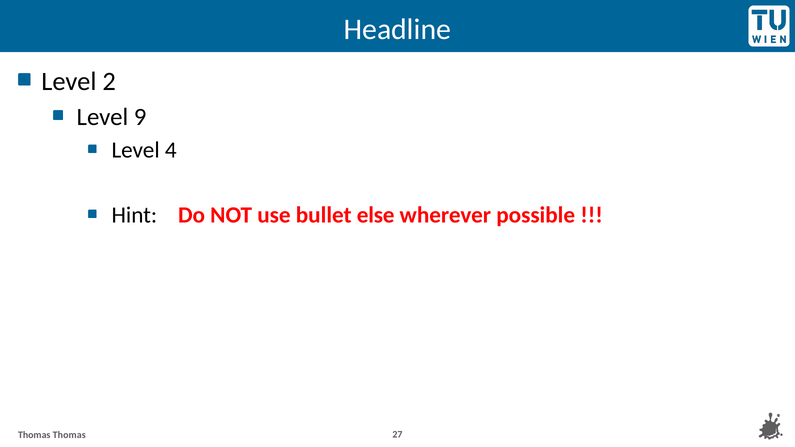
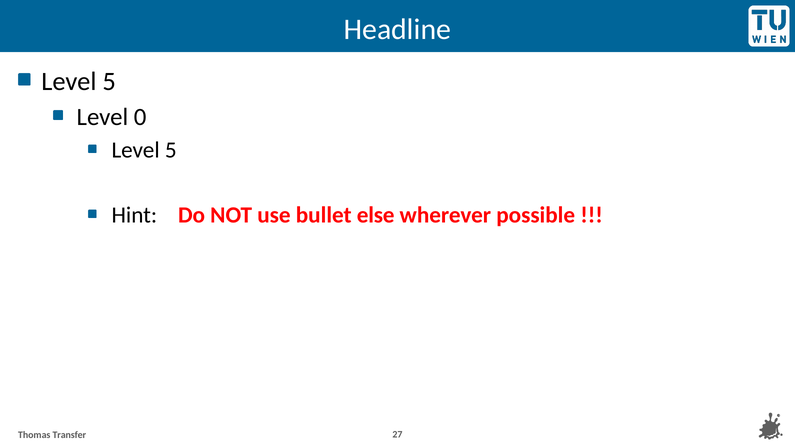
2 at (109, 81): 2 -> 5
9: 9 -> 0
4 at (171, 150): 4 -> 5
Thomas Thomas: Thomas -> Transfer
